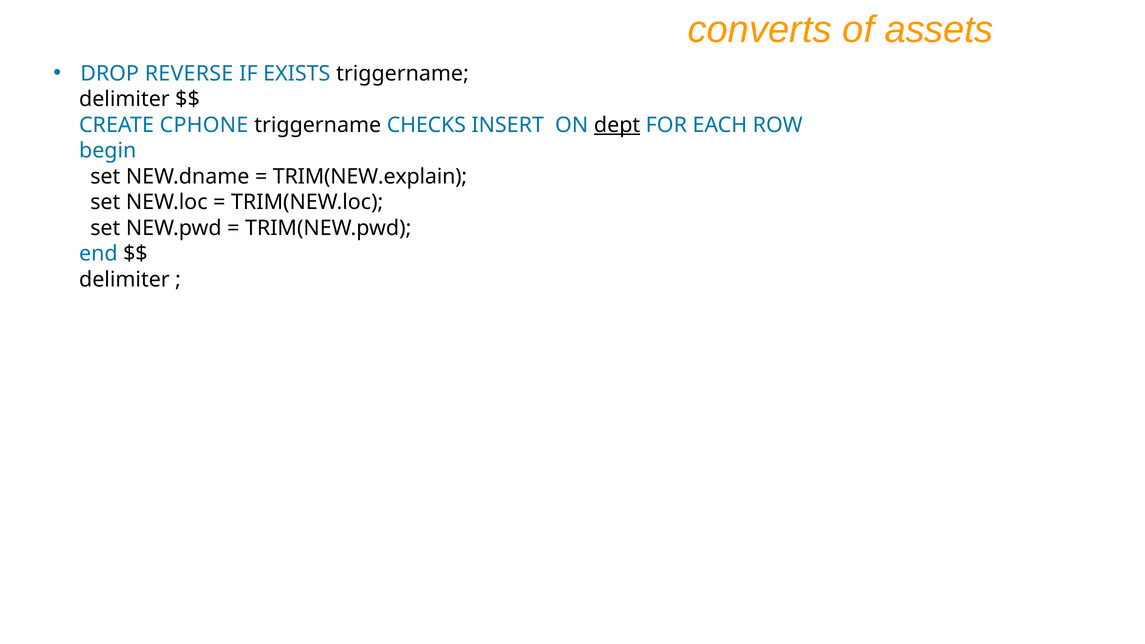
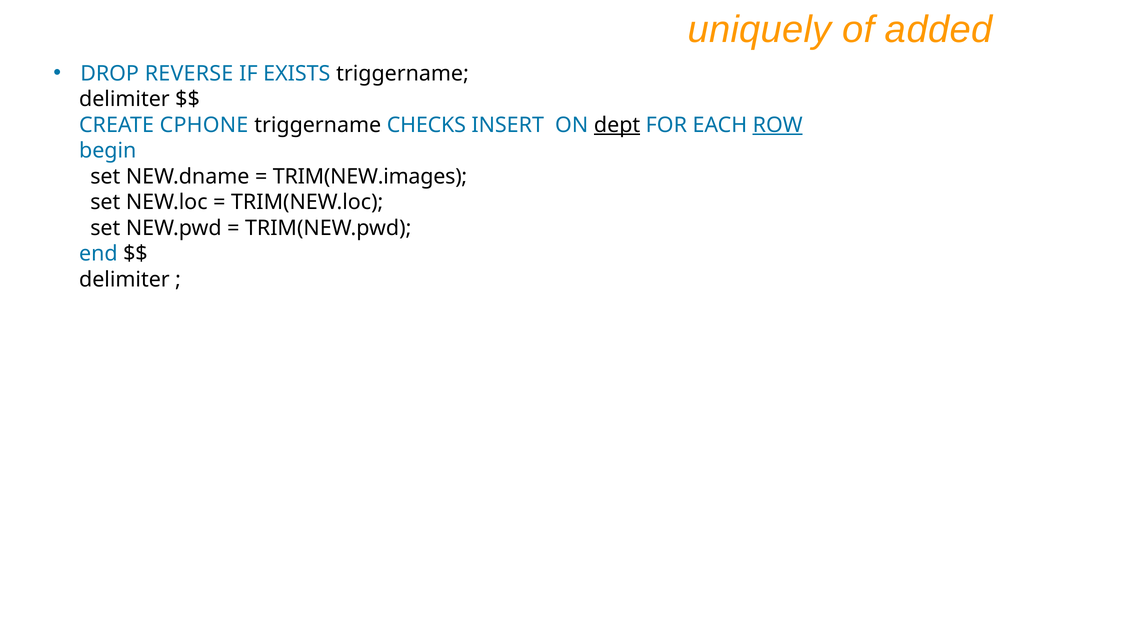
converts: converts -> uniquely
assets: assets -> added
ROW underline: none -> present
TRIM(NEW.explain: TRIM(NEW.explain -> TRIM(NEW.images
